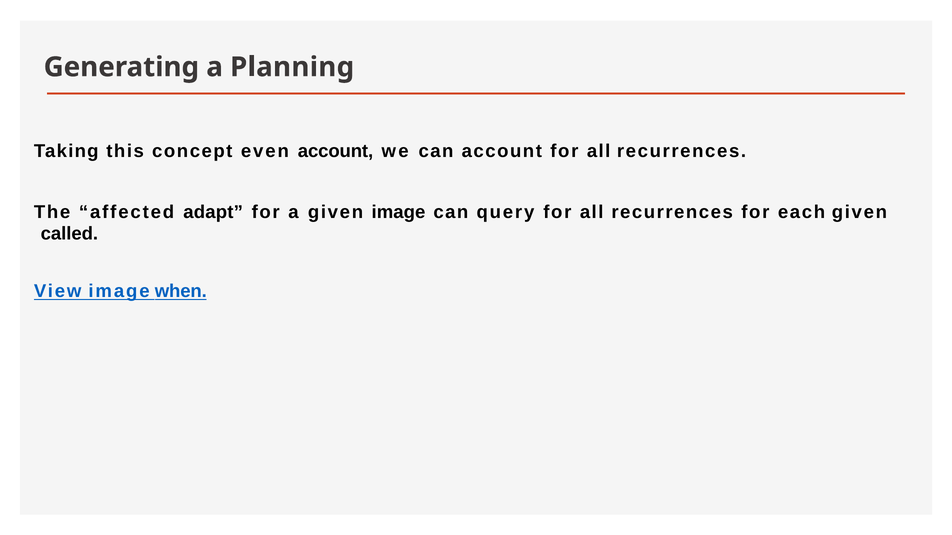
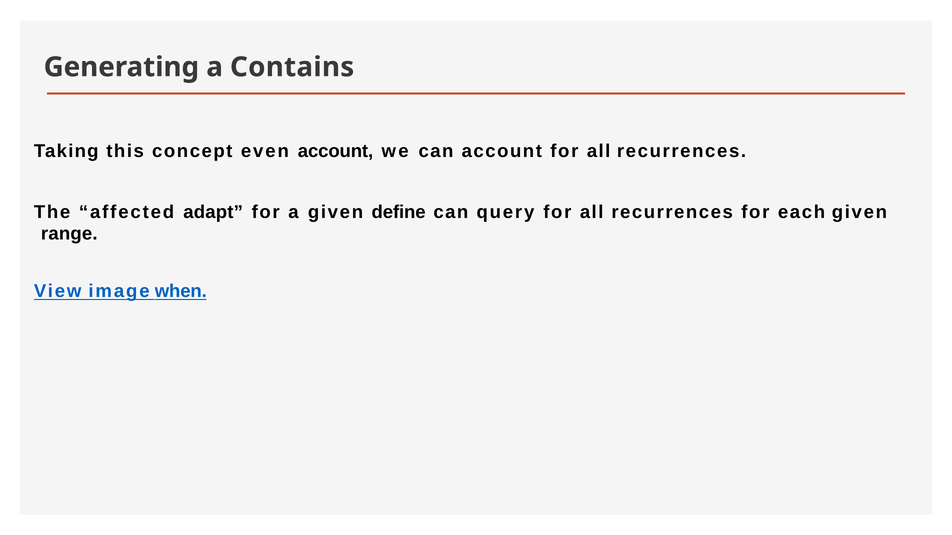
Planning: Planning -> Contains
given image: image -> define
called: called -> range
